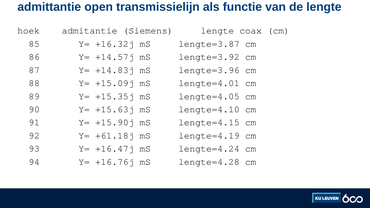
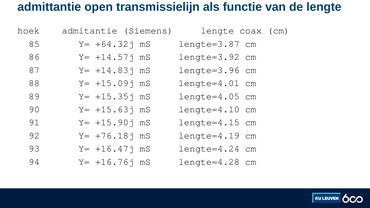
+16.32j: +16.32j -> +64.32j
+61.18j: +61.18j -> +76.18j
